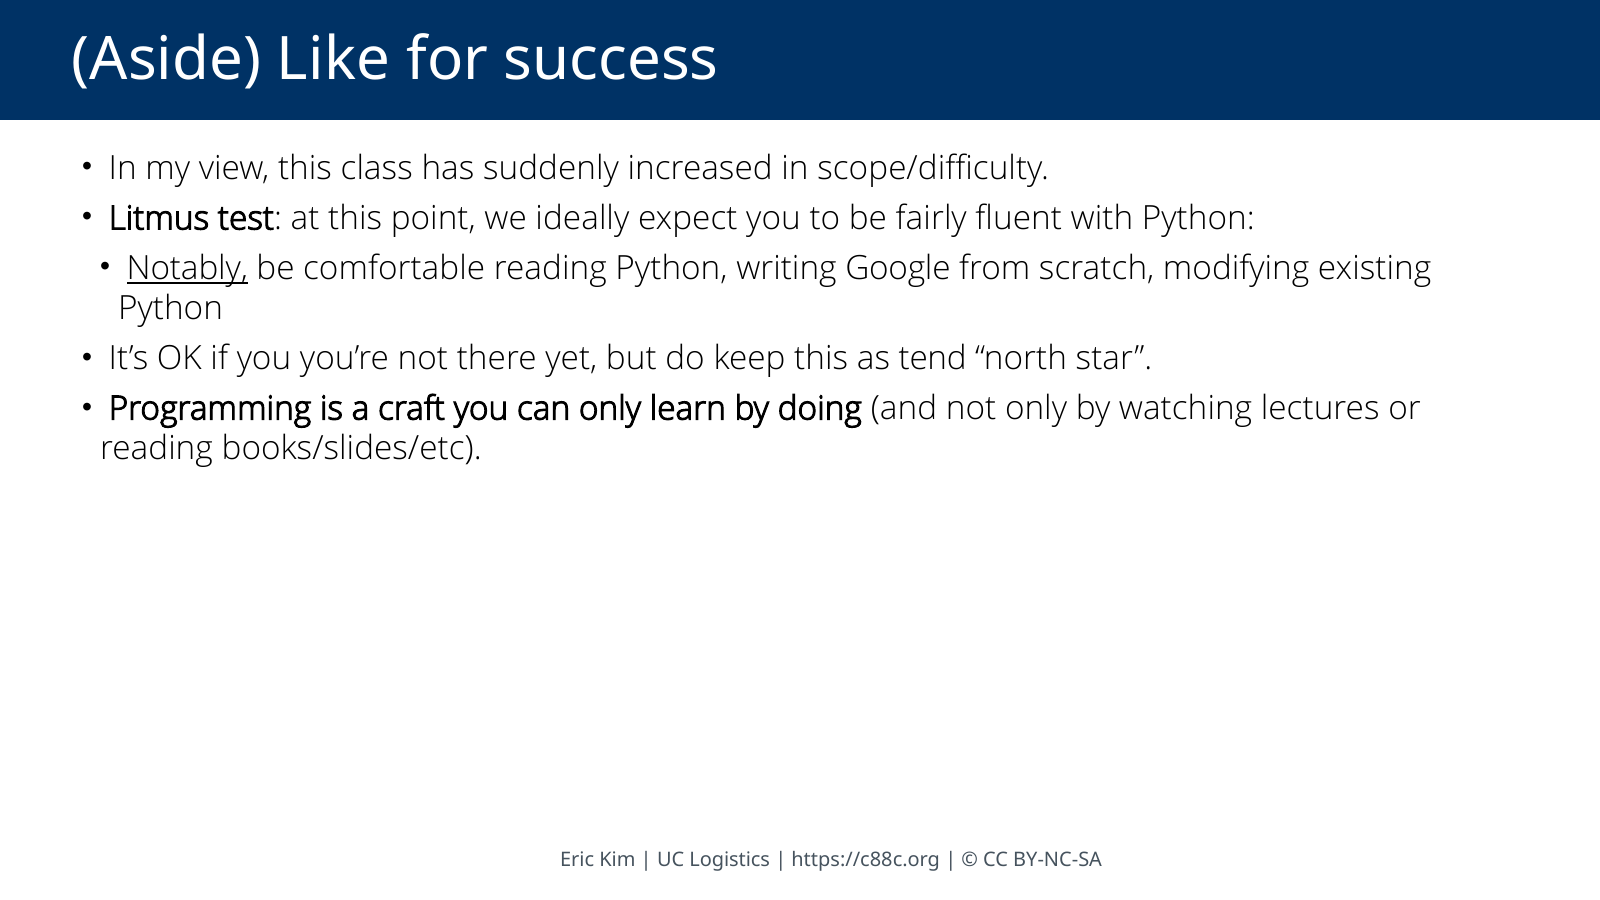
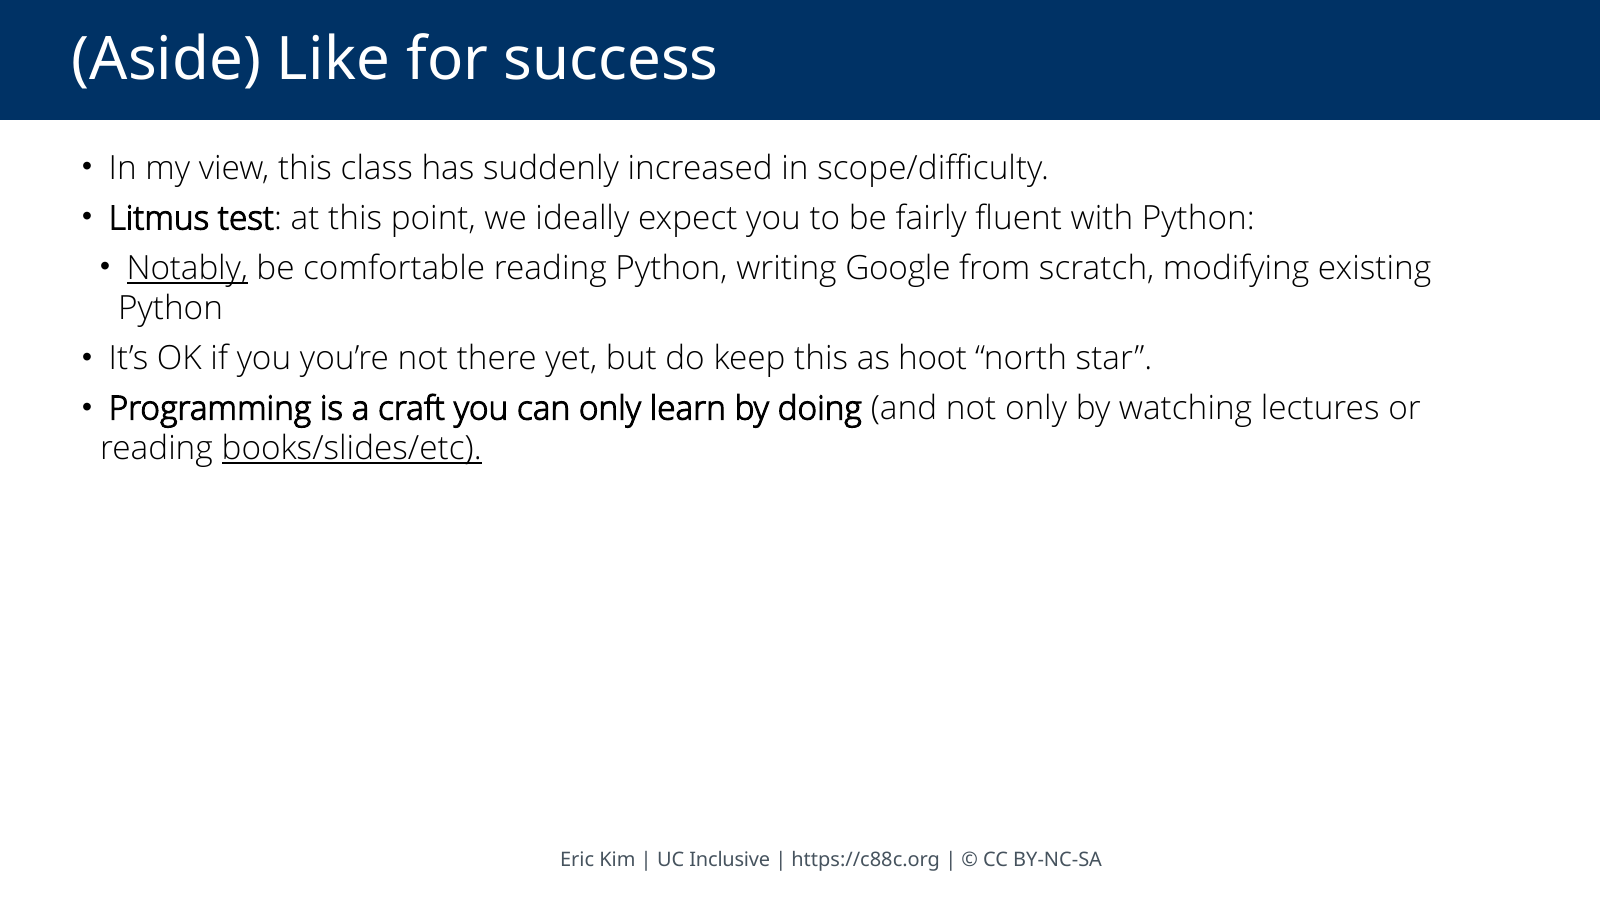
tend: tend -> hoot
books/slides/etc underline: none -> present
Logistics: Logistics -> Inclusive
